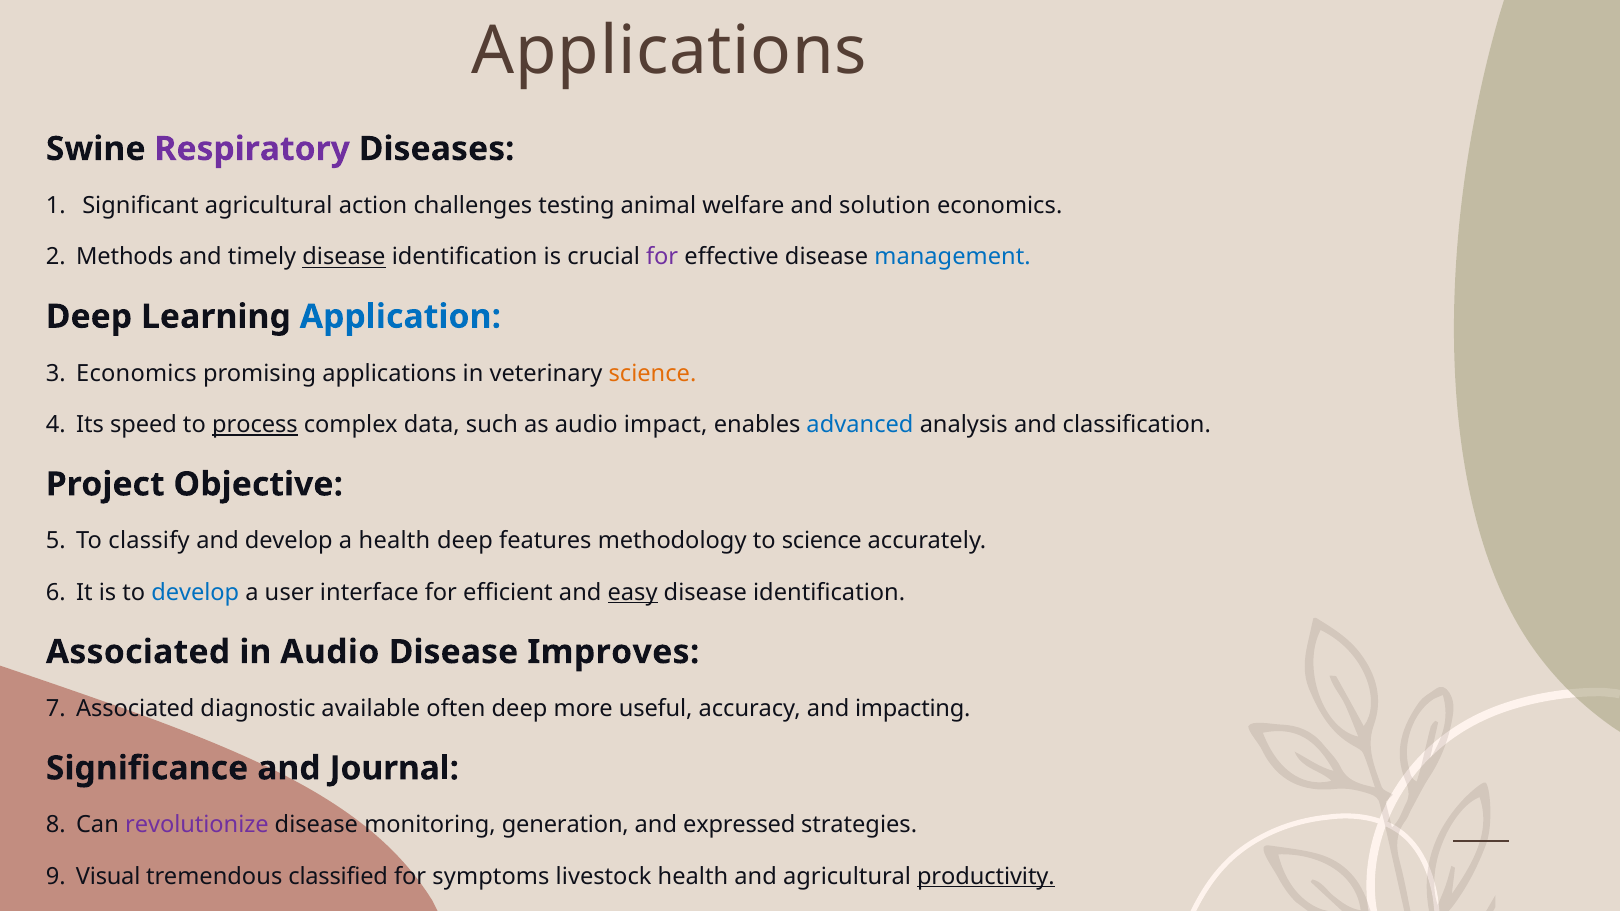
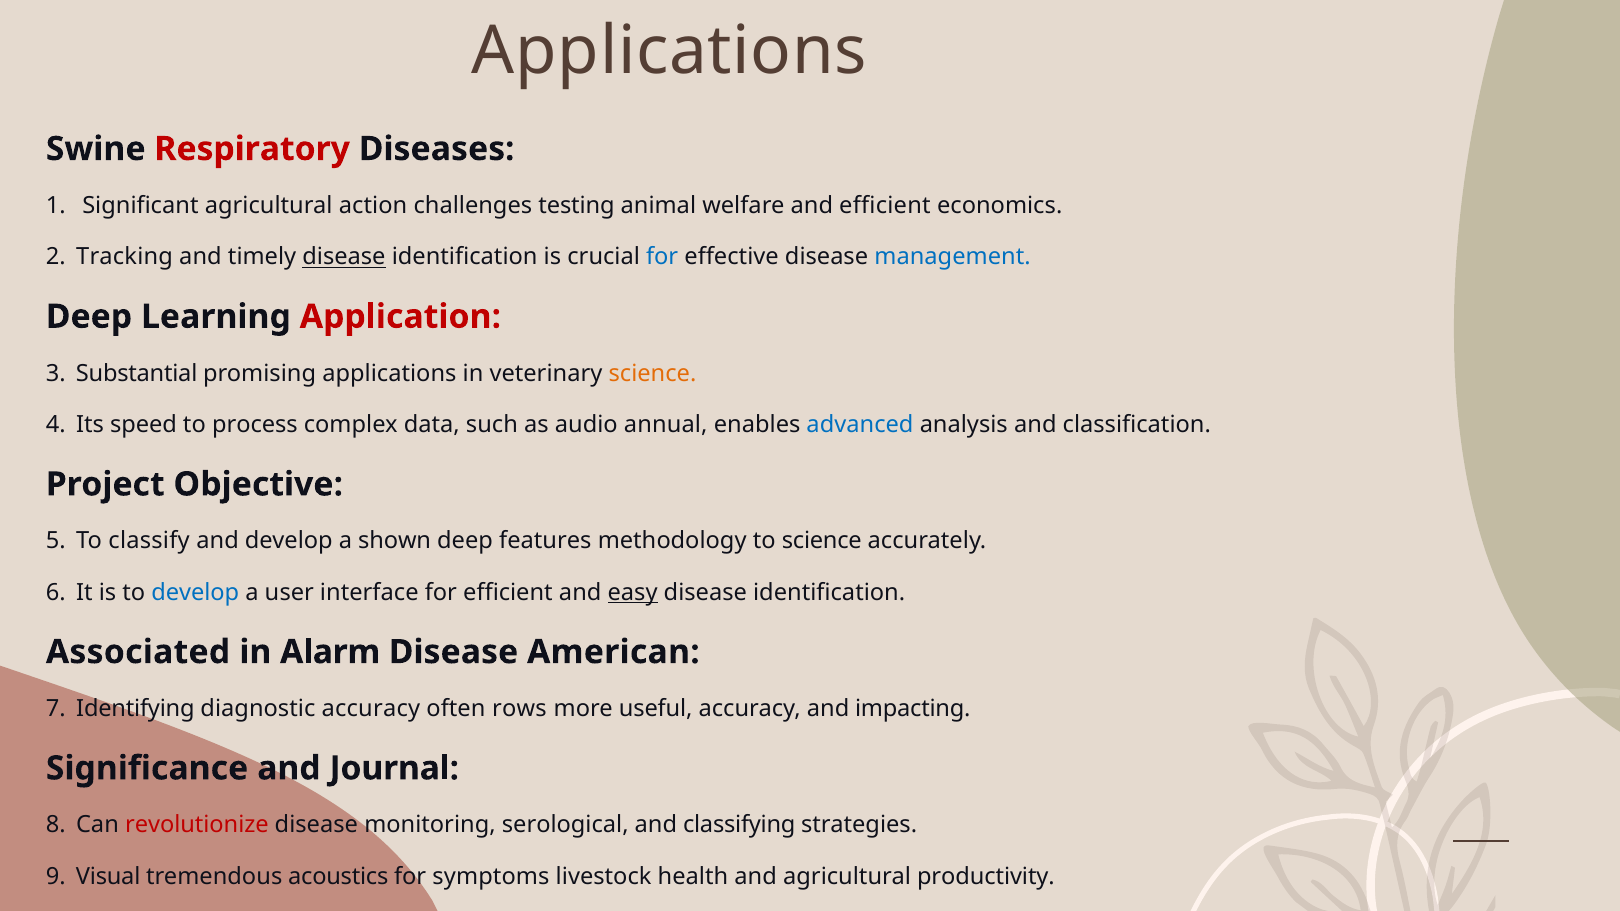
Respiratory colour: purple -> red
and solution: solution -> efficient
Methods: Methods -> Tracking
for at (662, 257) colour: purple -> blue
Application colour: blue -> red
Economics at (136, 374): Economics -> Substantial
process underline: present -> none
impact: impact -> annual
a health: health -> shown
in Audio: Audio -> Alarm
Improves: Improves -> American
Associated at (135, 709): Associated -> Identifying
diagnostic available: available -> accuracy
often deep: deep -> rows
revolutionize colour: purple -> red
generation: generation -> serological
expressed: expressed -> classifying
classified: classified -> acoustics
productivity underline: present -> none
